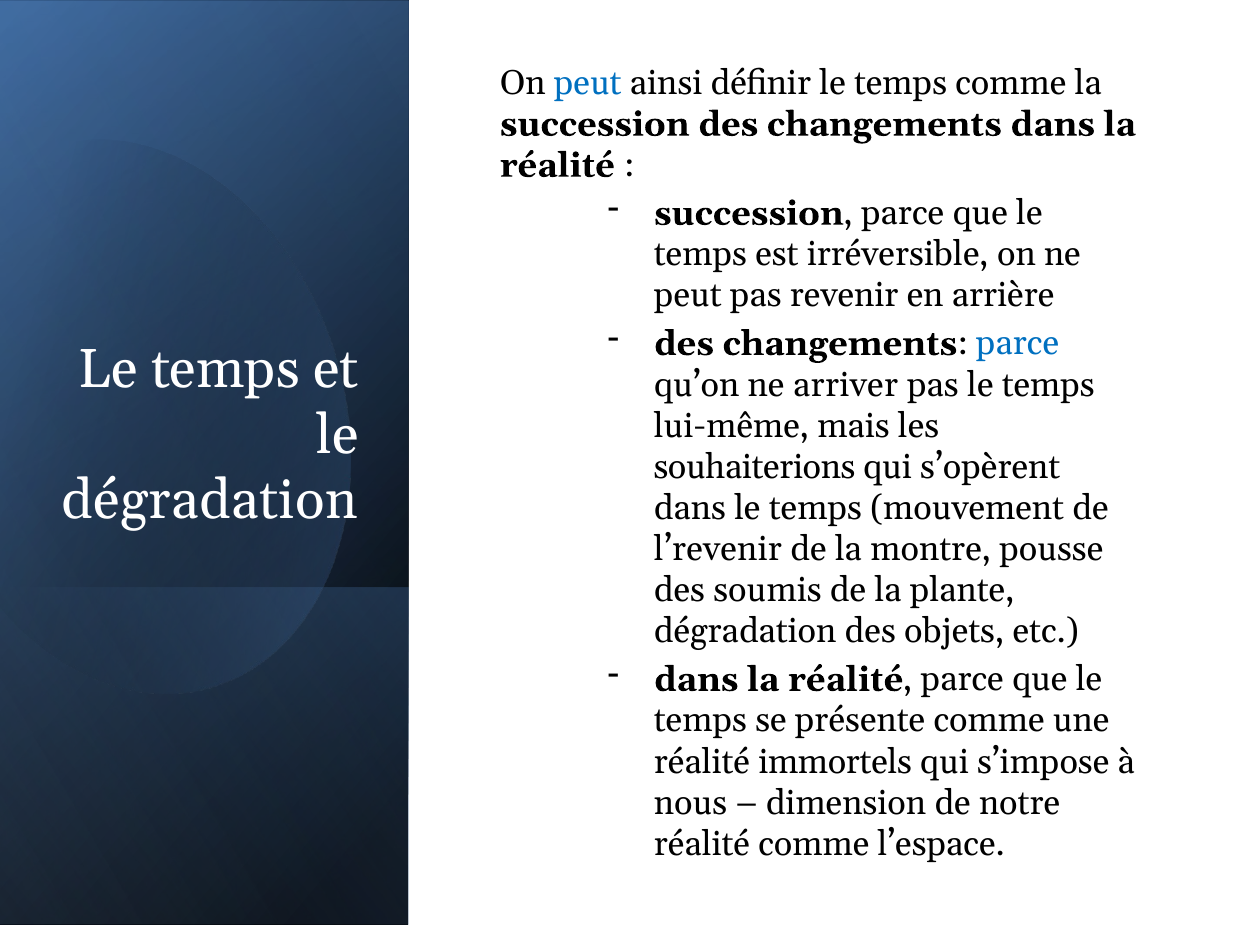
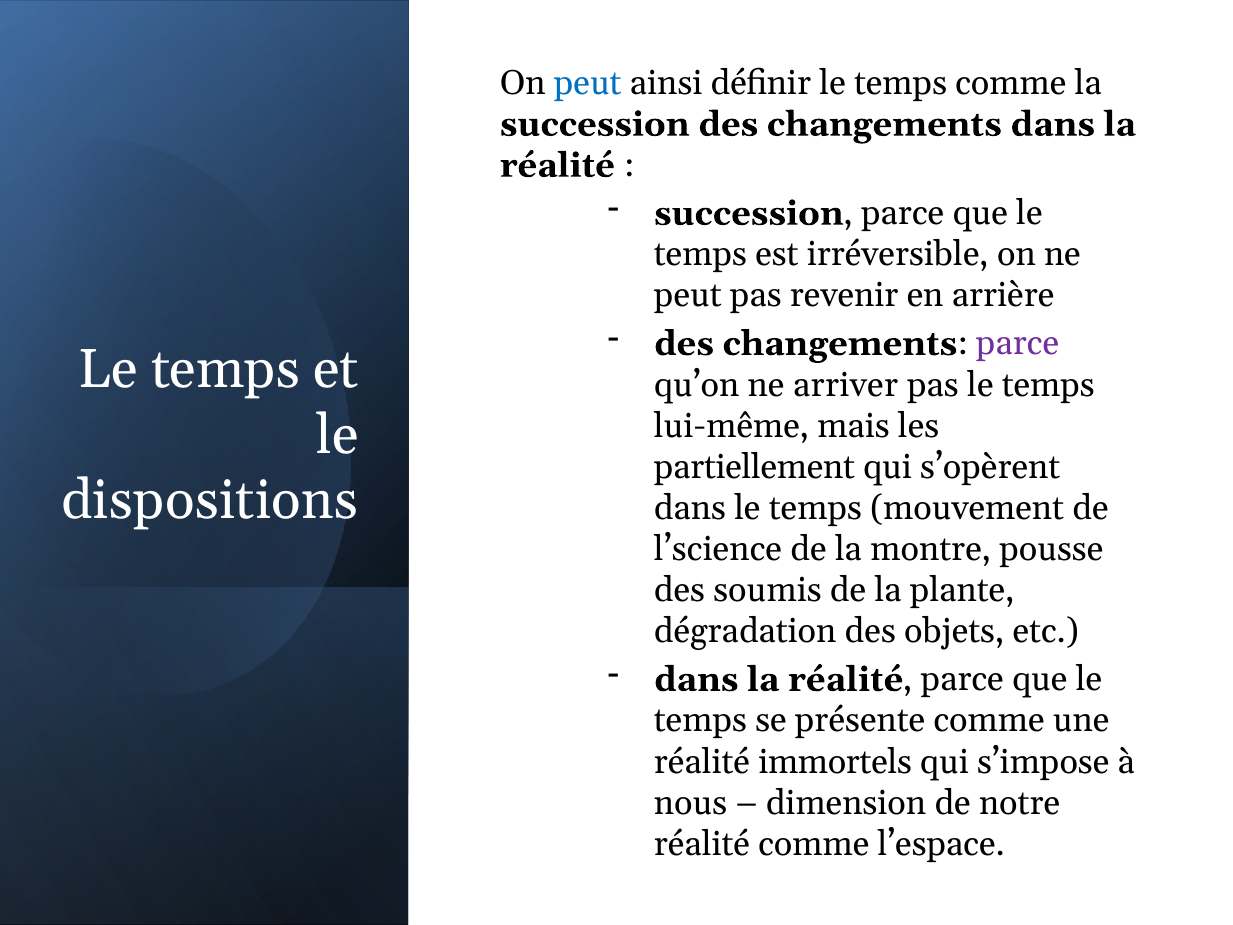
parce at (1018, 344) colour: blue -> purple
souhaiterions: souhaiterions -> partiellement
dégradation at (209, 501): dégradation -> dispositions
l’revenir: l’revenir -> l’science
